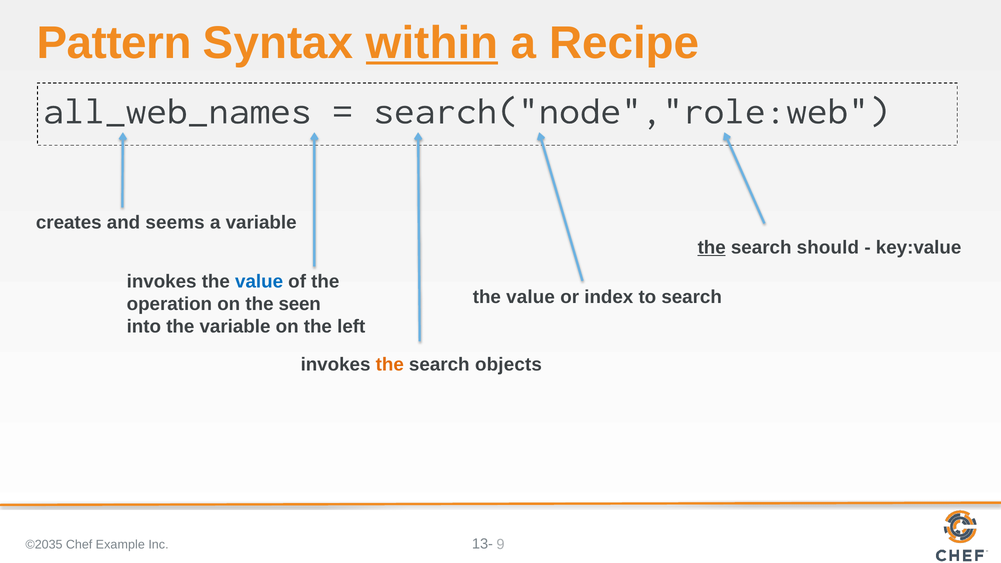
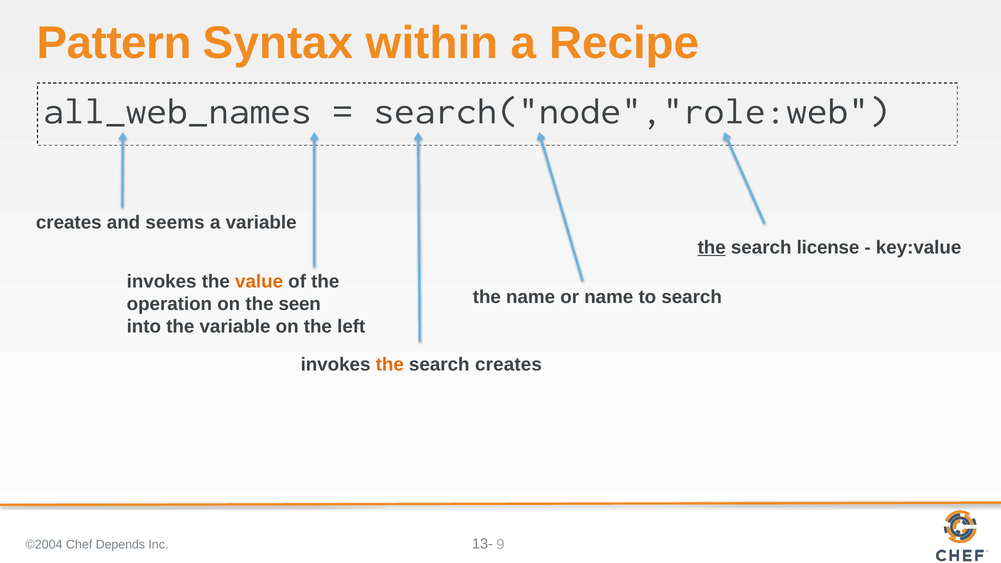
within underline: present -> none
should: should -> license
value at (259, 281) colour: blue -> orange
value at (531, 297): value -> name
or index: index -> name
search objects: objects -> creates
©2035: ©2035 -> ©2004
Example: Example -> Depends
